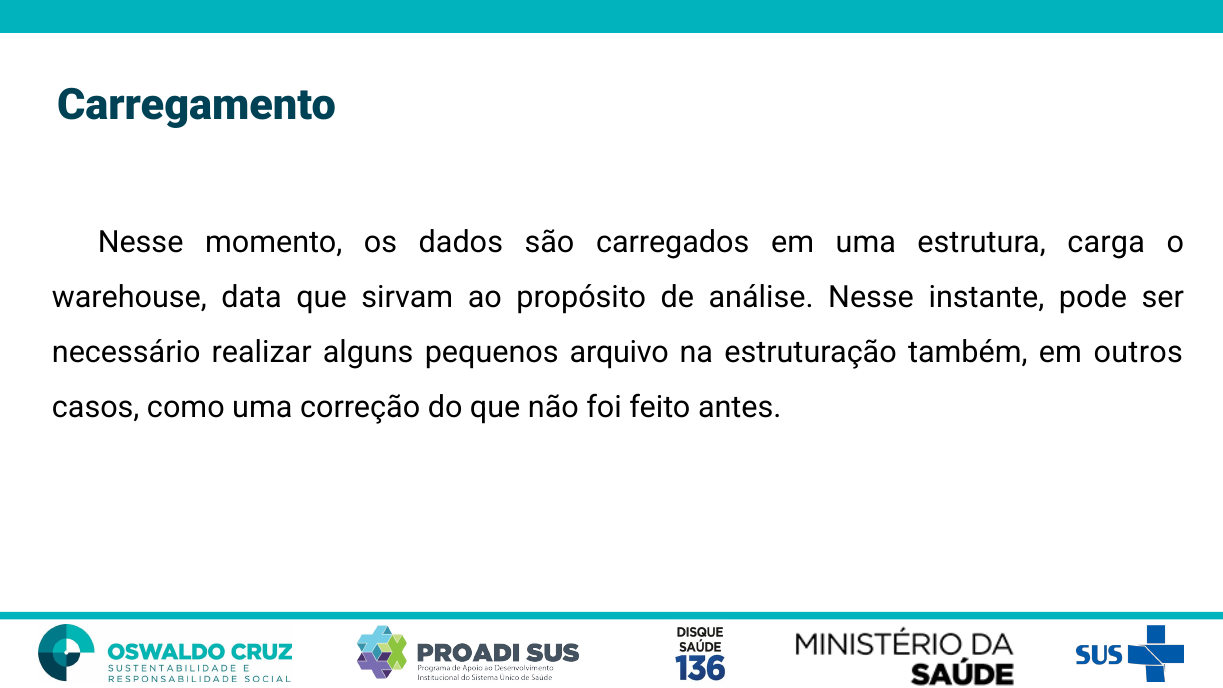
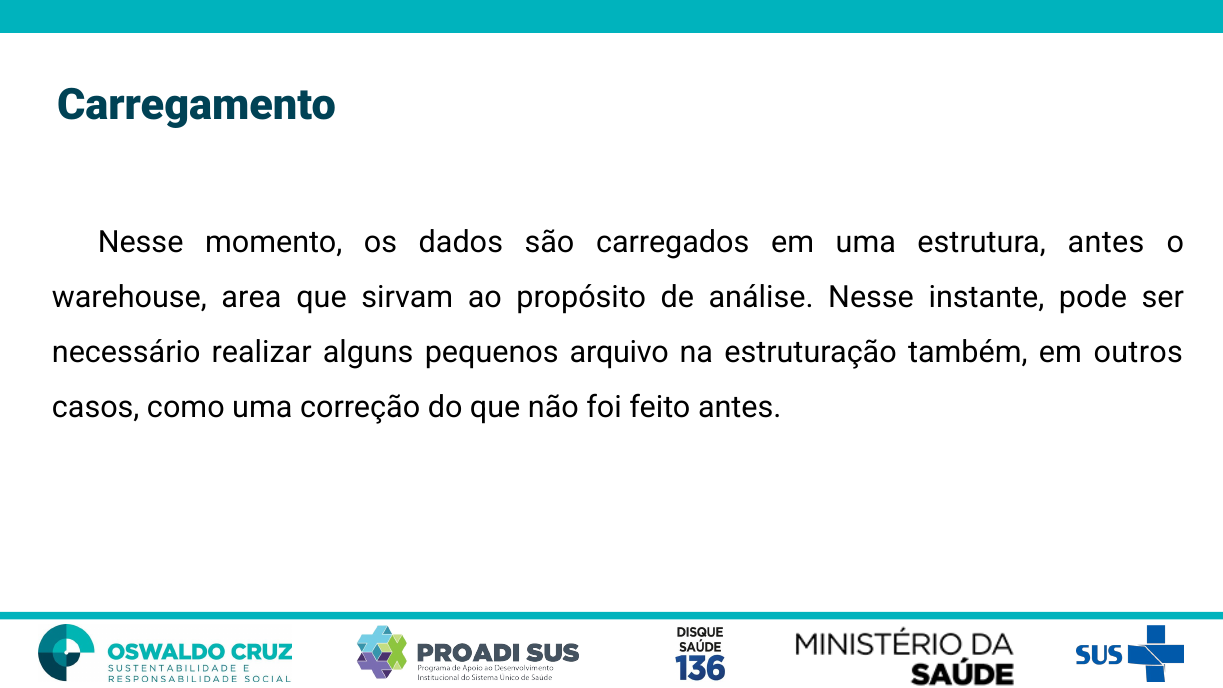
estrutura carga: carga -> antes
data: data -> area
